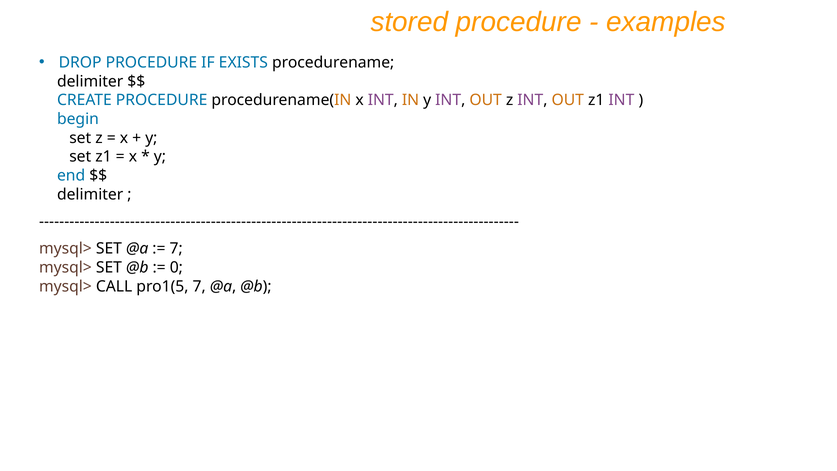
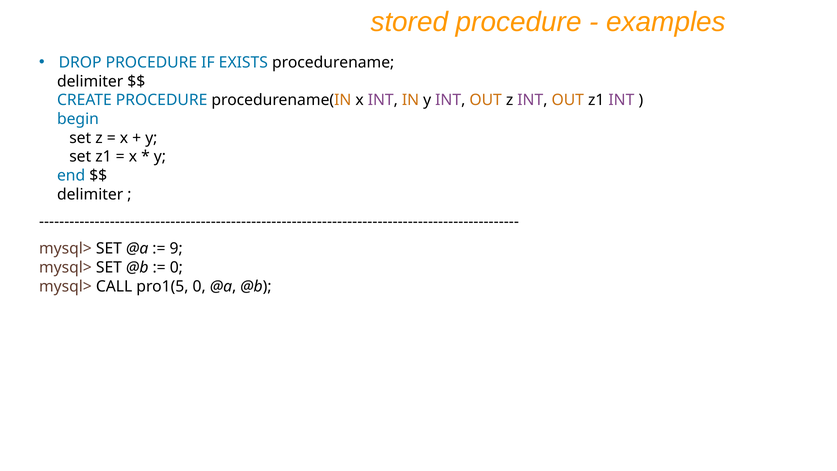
7 at (176, 249): 7 -> 9
pro1(5 7: 7 -> 0
